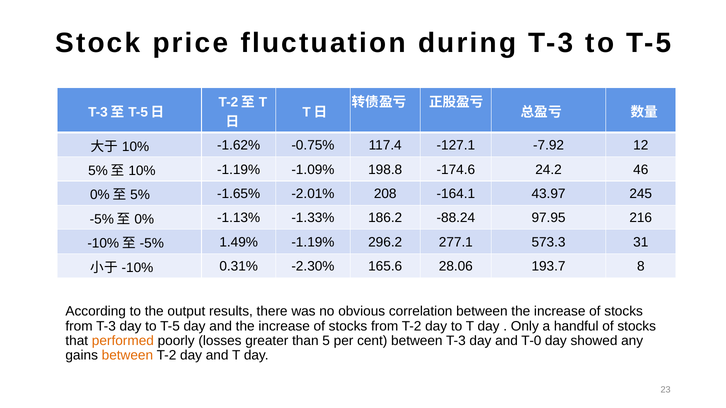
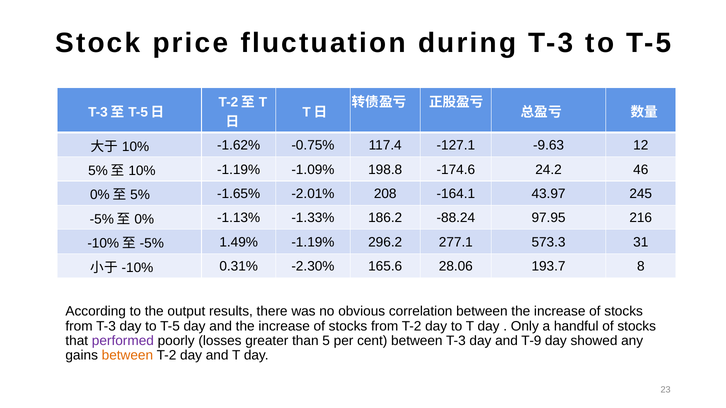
-7.92: -7.92 -> -9.63
performed colour: orange -> purple
T-0: T-0 -> T-9
